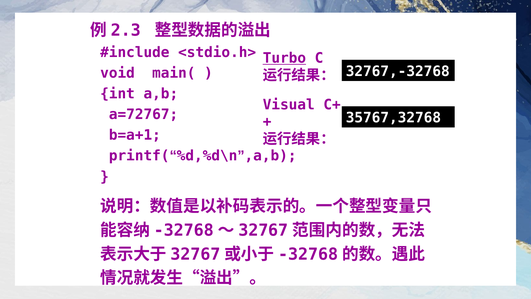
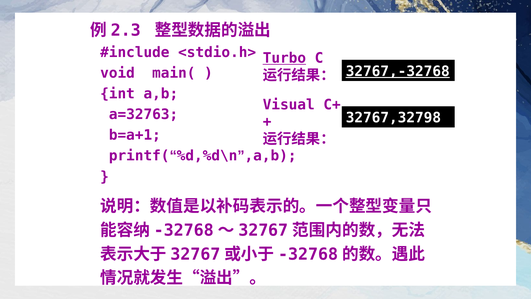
32767,-32768 underline: none -> present
a=72767: a=72767 -> a=32763
35767,32768: 35767,32768 -> 32767,32798
